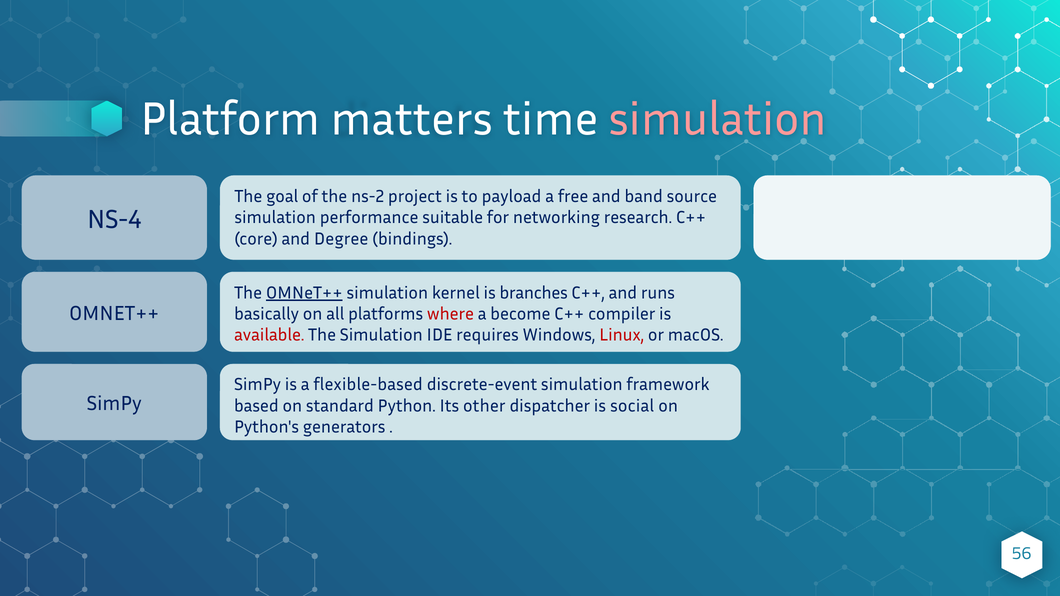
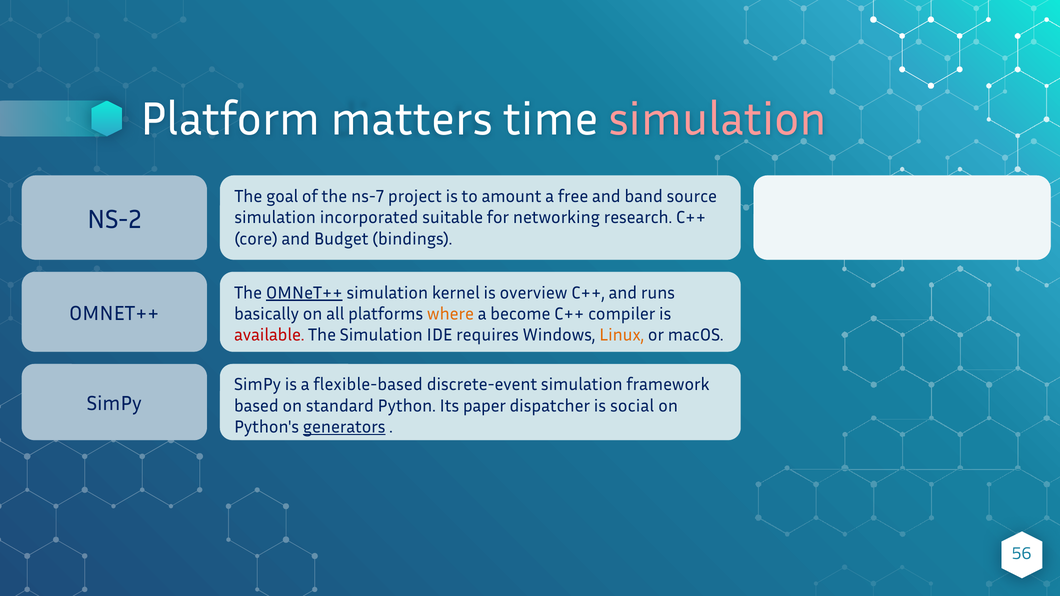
ns-2: ns-2 -> ns-7
payload: payload -> amount
NS-4: NS-4 -> NS-2
performance: performance -> incorporated
Degree: Degree -> Budget
branches: branches -> overview
where colour: red -> orange
Linux colour: red -> orange
other: other -> paper
generators underline: none -> present
